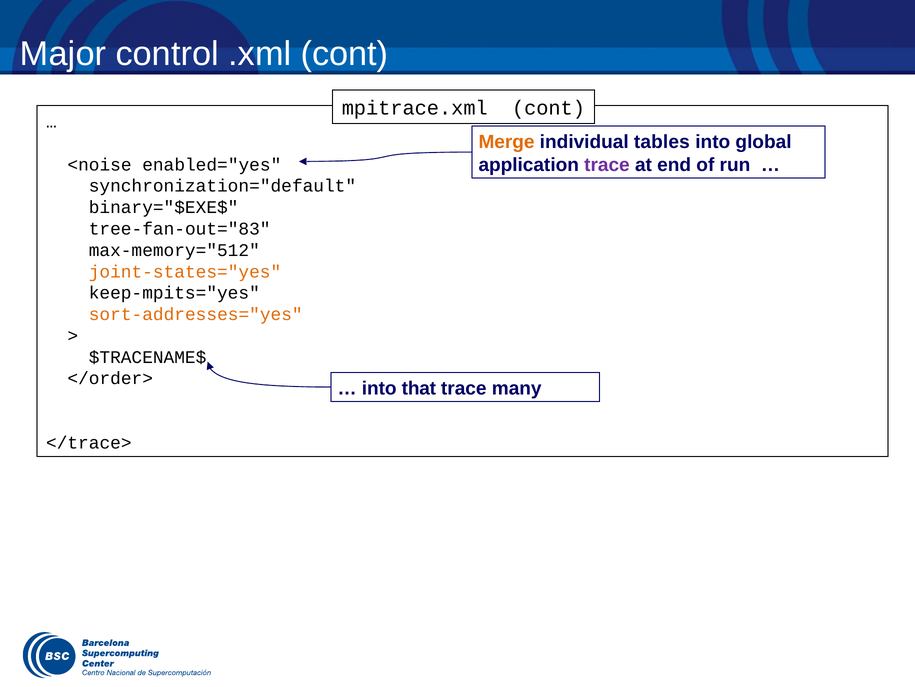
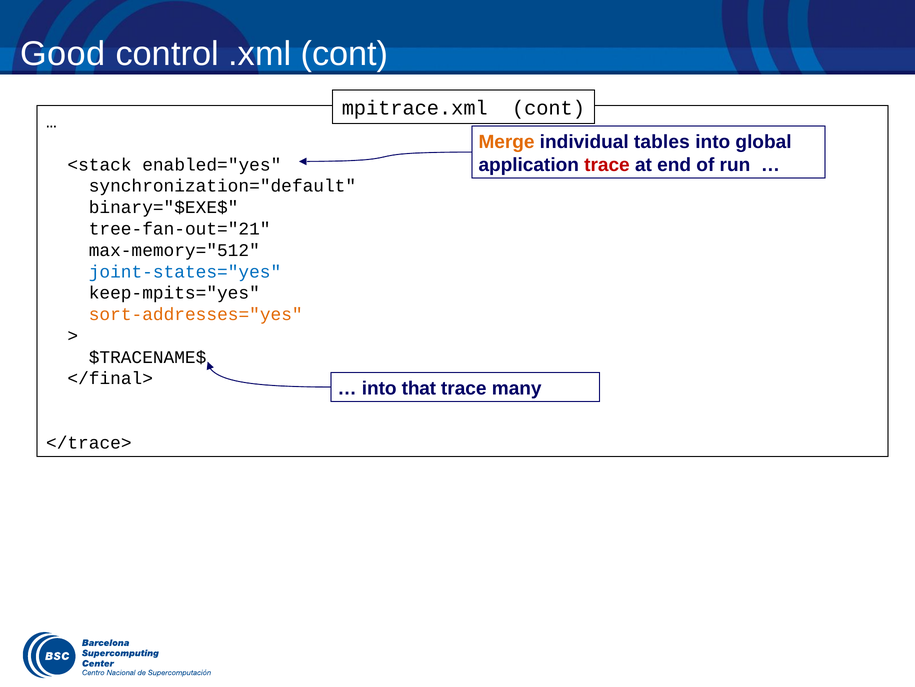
Major: Major -> Good
trace at (607, 165) colour: purple -> red
<noise: <noise -> <stack
tree-fan-out="83: tree-fan-out="83 -> tree-fan-out="21
joint-states="yes colour: orange -> blue
</order>: </order> -> </final>
